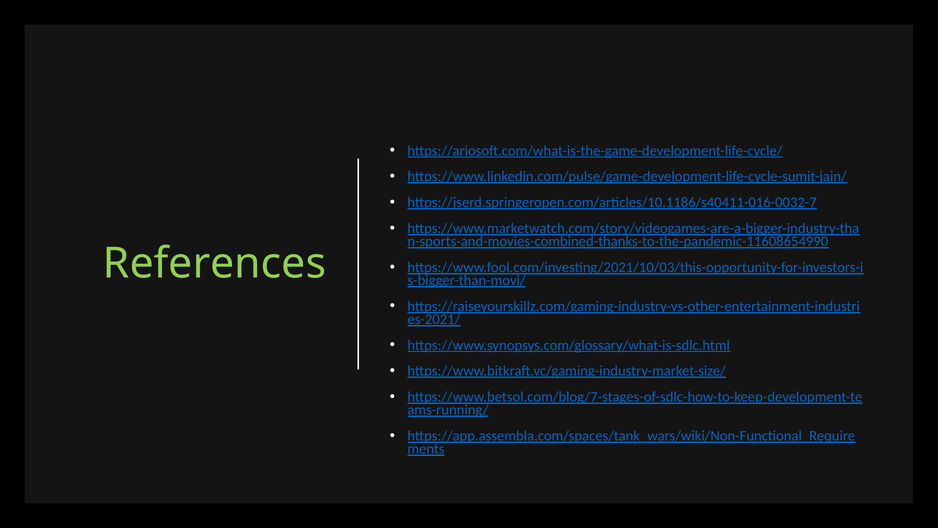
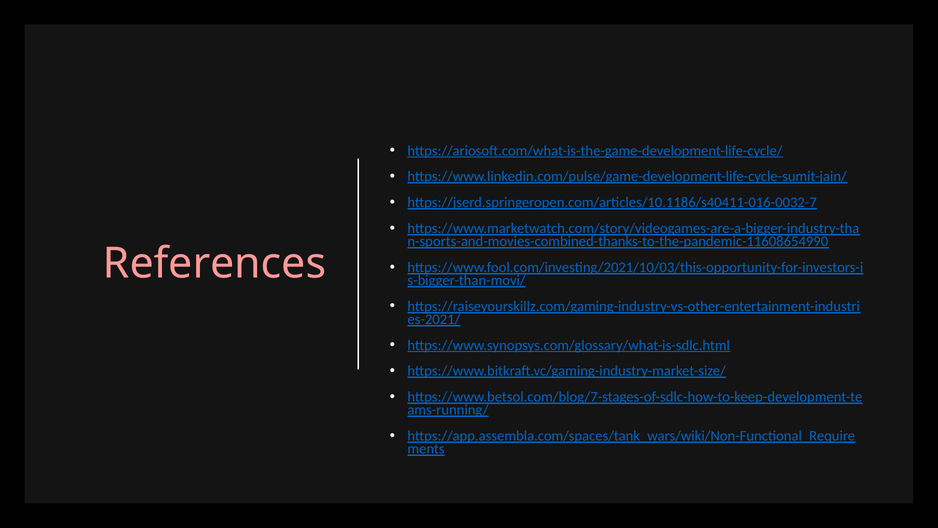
References colour: light green -> pink
